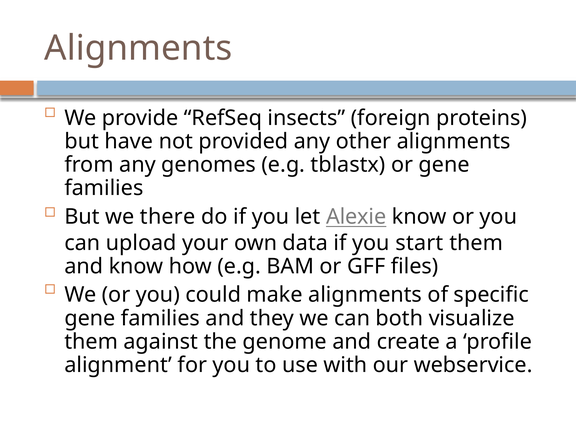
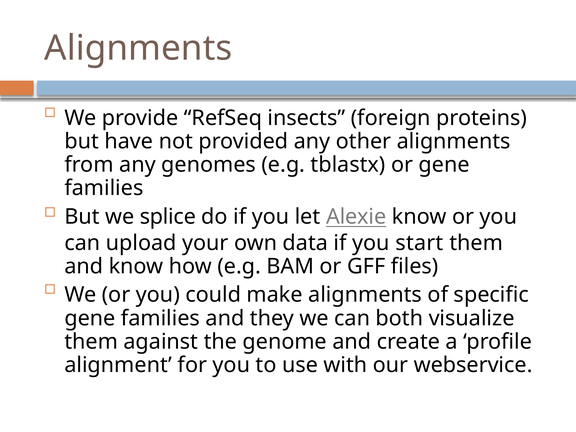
there: there -> splice
